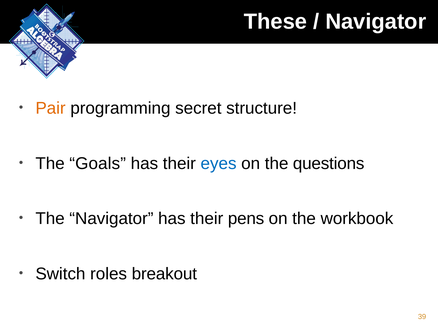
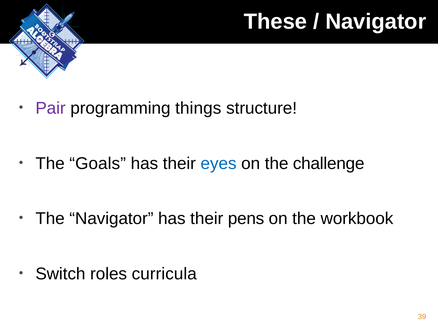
Pair colour: orange -> purple
secret: secret -> things
questions: questions -> challenge
breakout: breakout -> curricula
